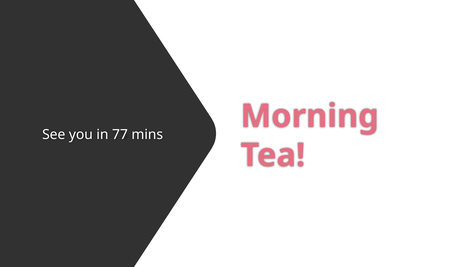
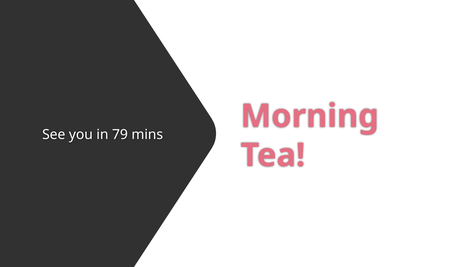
77: 77 -> 79
